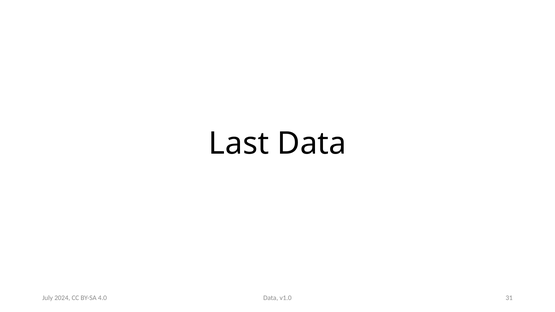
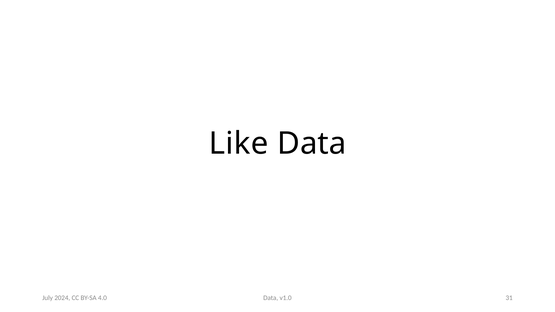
Last: Last -> Like
